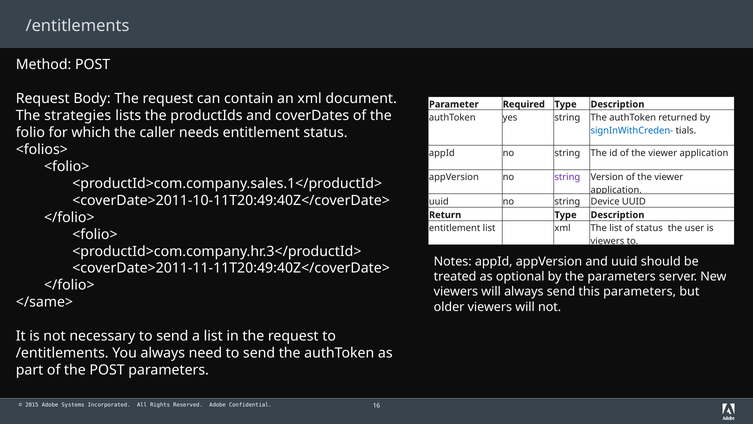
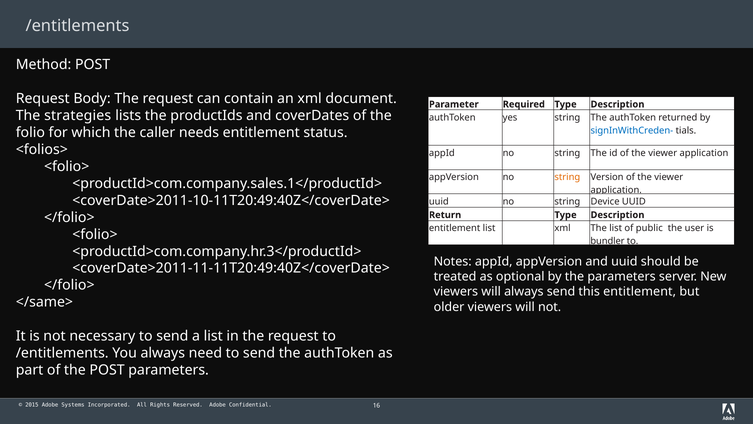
string at (567, 177) colour: purple -> orange
of status: status -> public
viewers at (607, 241): viewers -> bundler
this parameters: parameters -> entitlement
